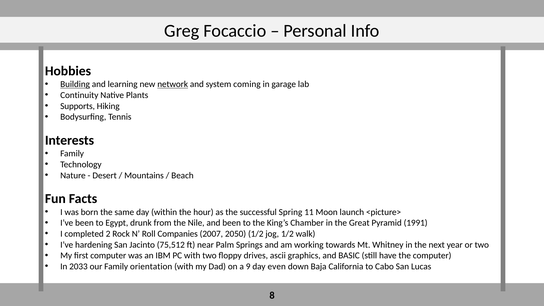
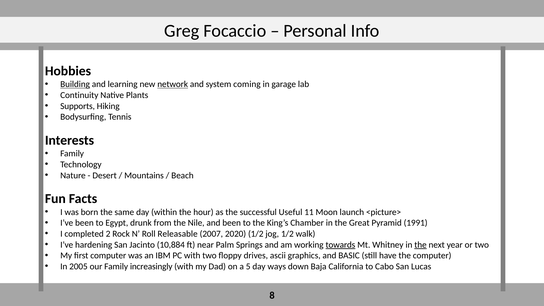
Spring: Spring -> Useful
Companies: Companies -> Releasable
2050: 2050 -> 2020
75,512: 75,512 -> 10,884
towards underline: none -> present
the at (421, 245) underline: none -> present
2033: 2033 -> 2005
orientation: orientation -> increasingly
9: 9 -> 5
even: even -> ways
